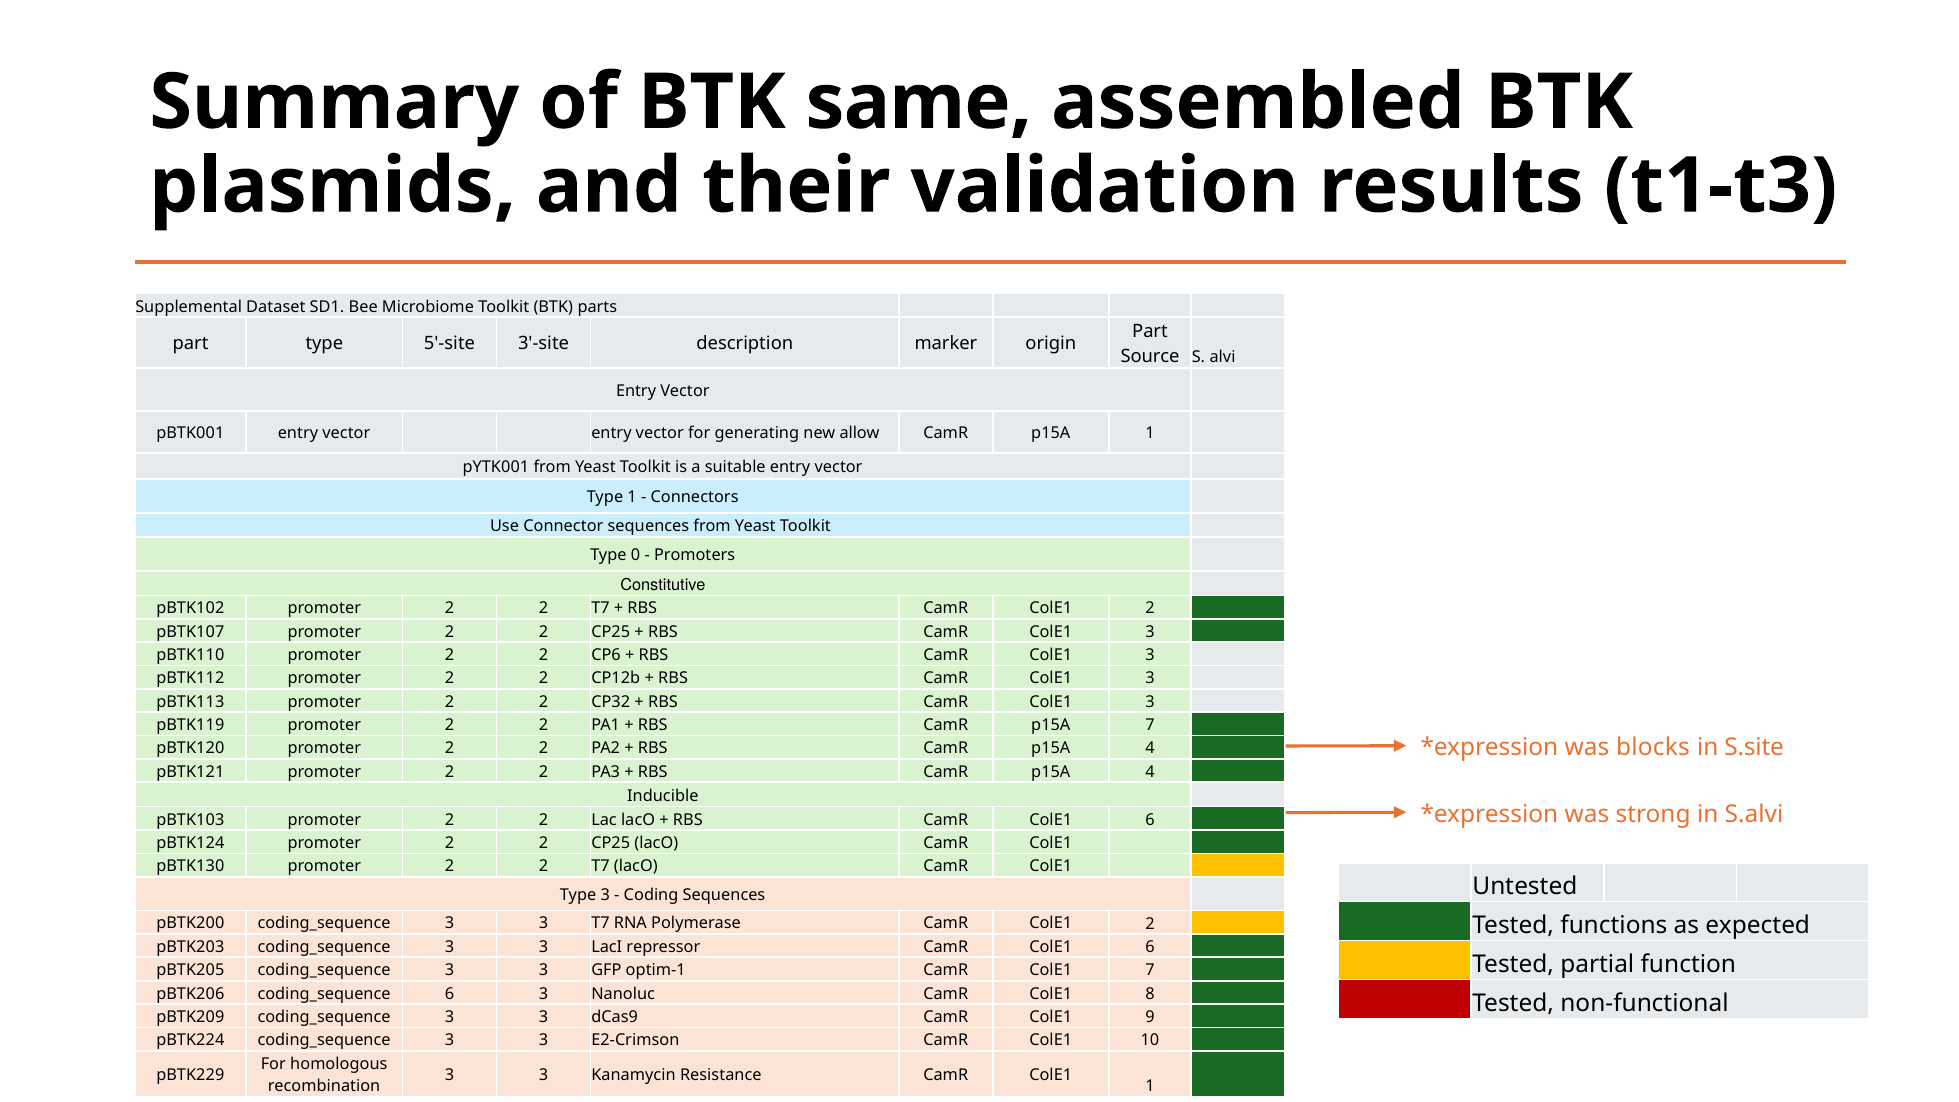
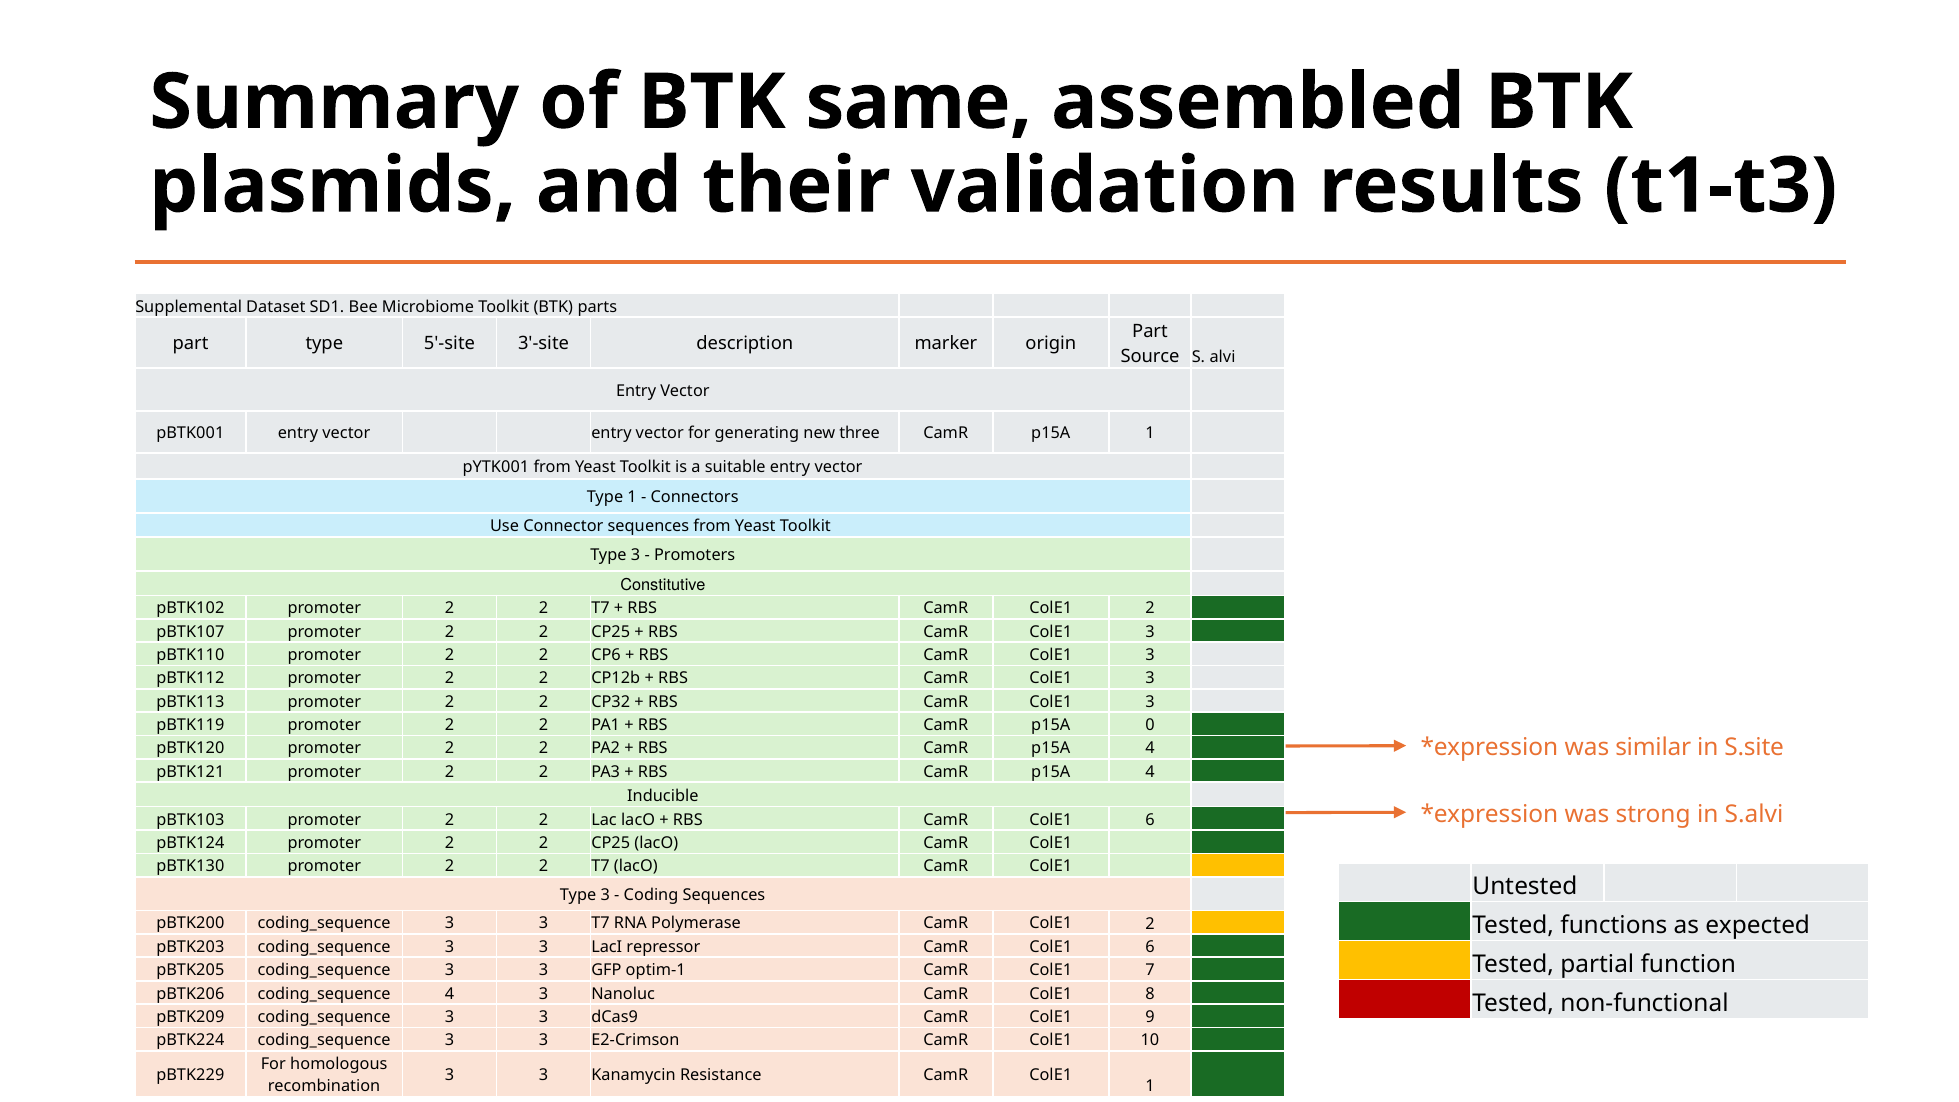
allow: allow -> three
0 at (636, 555): 0 -> 3
p15A 7: 7 -> 0
blocks: blocks -> similar
6 at (449, 994): 6 -> 4
